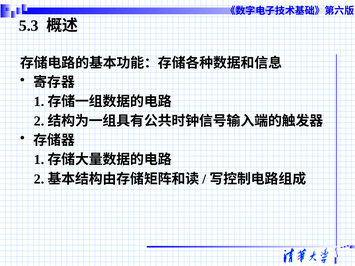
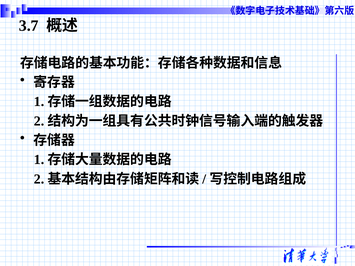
5.3: 5.3 -> 3.7
